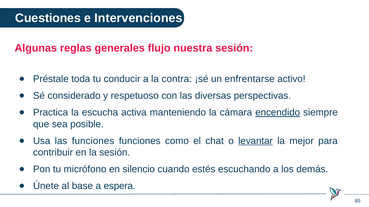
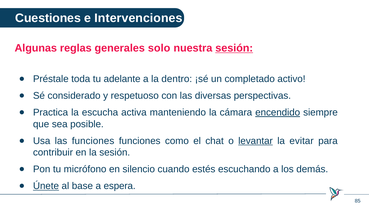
flujo: flujo -> solo
sesión at (234, 48) underline: none -> present
conducir: conducir -> adelante
contra: contra -> dentro
enfrentarse: enfrentarse -> completado
mejor: mejor -> evitar
Únete underline: none -> present
